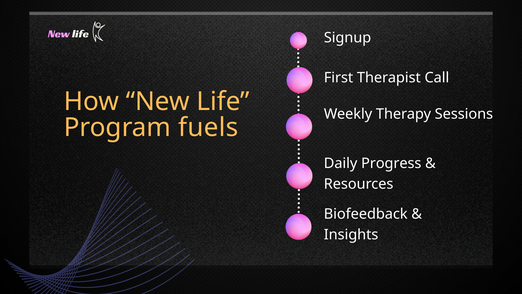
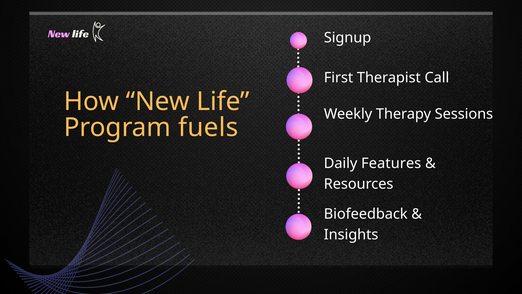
Progress: Progress -> Features
